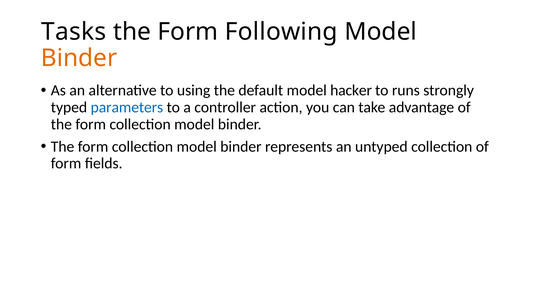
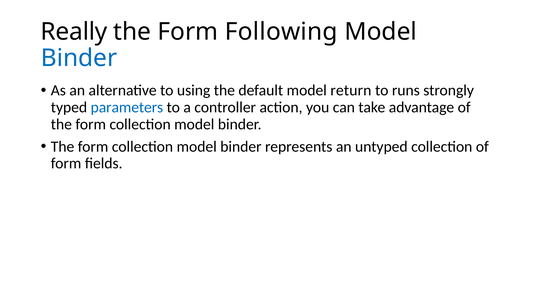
Tasks: Tasks -> Really
Binder at (79, 58) colour: orange -> blue
hacker: hacker -> return
